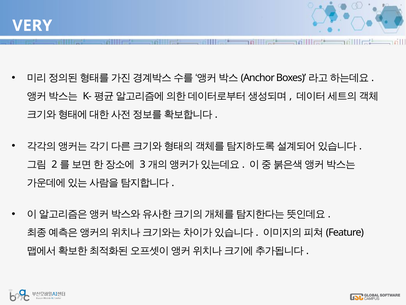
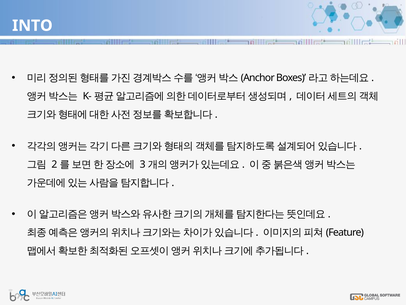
VERY: VERY -> INTO
